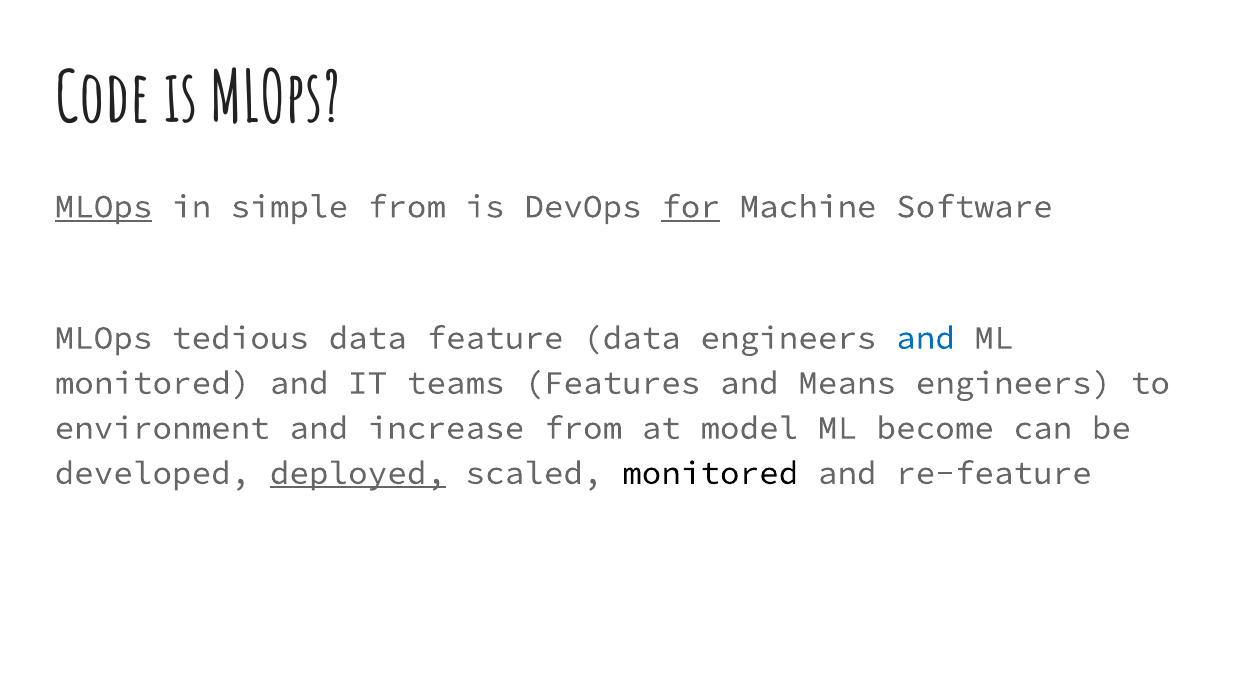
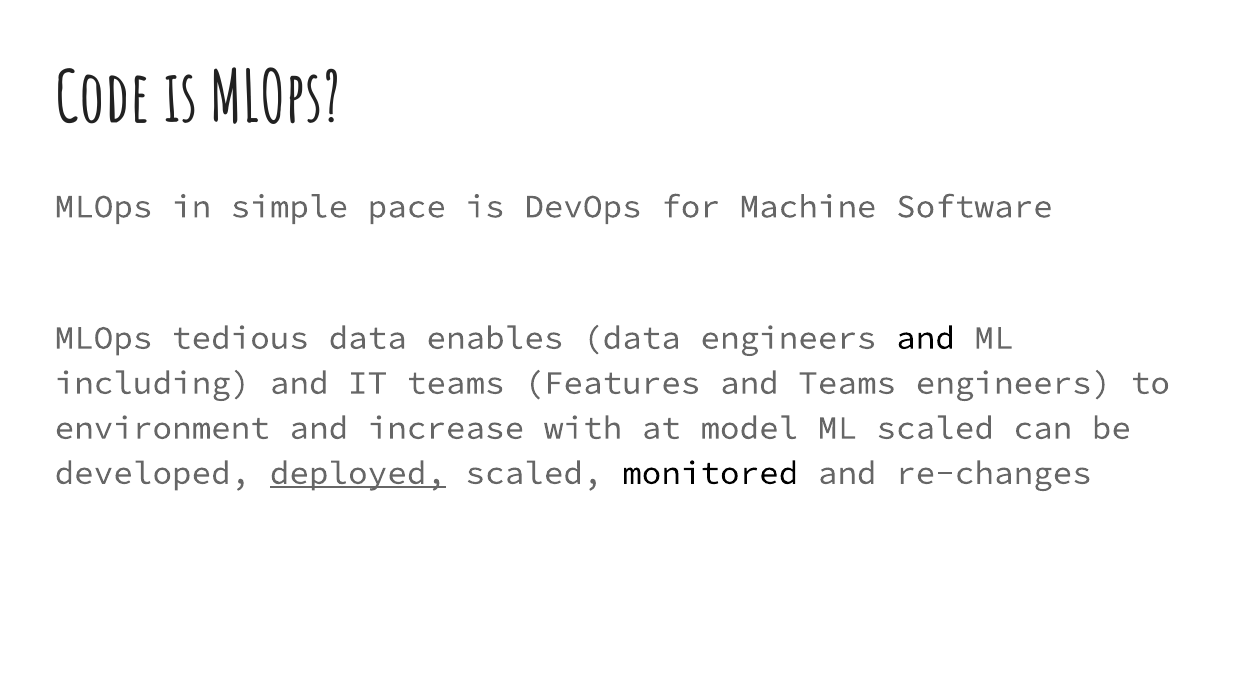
MLOps at (104, 207) underline: present -> none
simple from: from -> pace
for underline: present -> none
feature: feature -> enables
and at (925, 338) colour: blue -> black
monitored at (153, 383): monitored -> including
and Means: Means -> Teams
increase from: from -> with
ML become: become -> scaled
re-feature: re-feature -> re-changes
